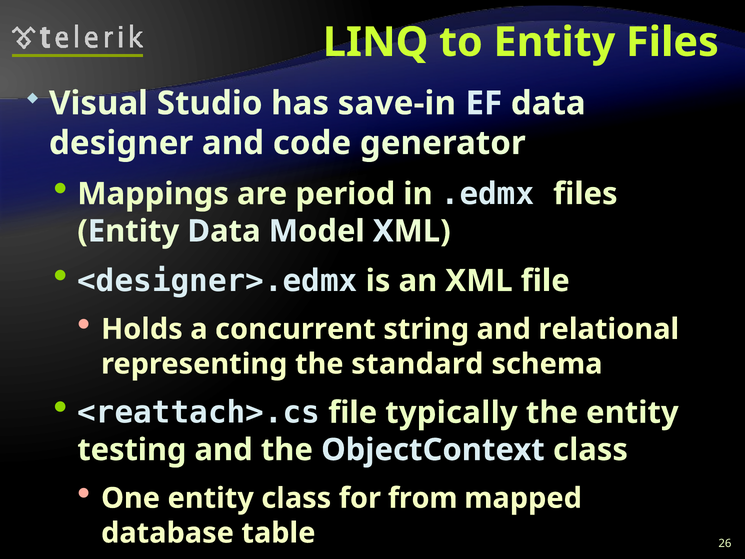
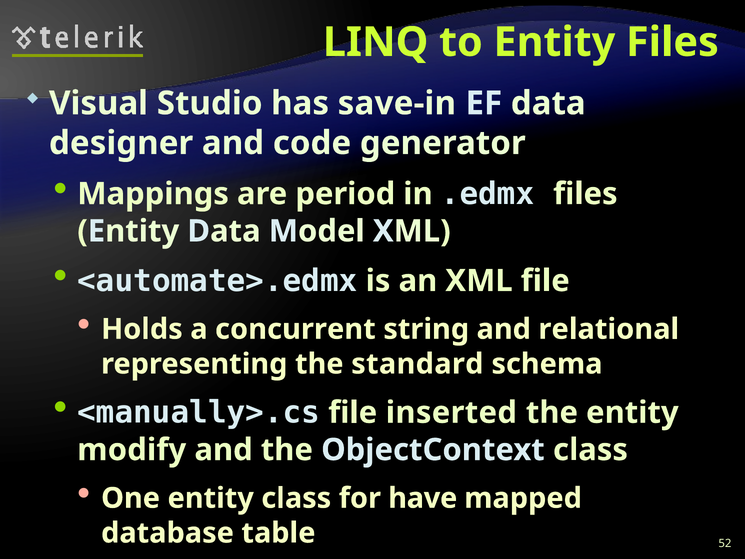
<designer>.edmx: <designer>.edmx -> <automate>.edmx
<reattach>.cs: <reattach>.cs -> <manually>.cs
typically: typically -> inserted
testing: testing -> modify
from: from -> have
26: 26 -> 52
